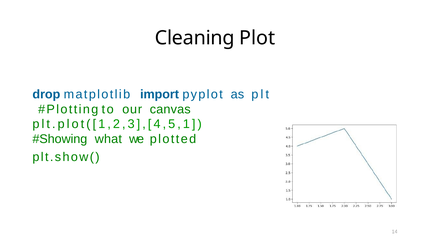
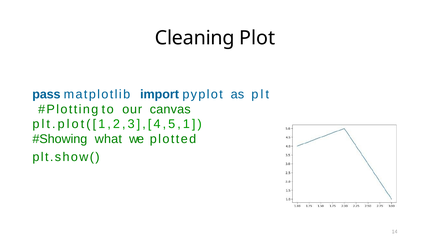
drop: drop -> pass
